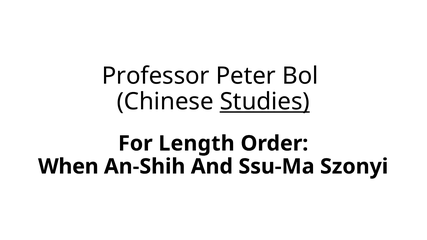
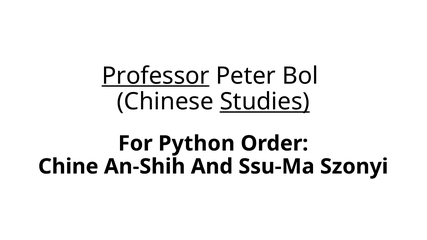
Professor underline: none -> present
Length: Length -> Python
When: When -> Chine
